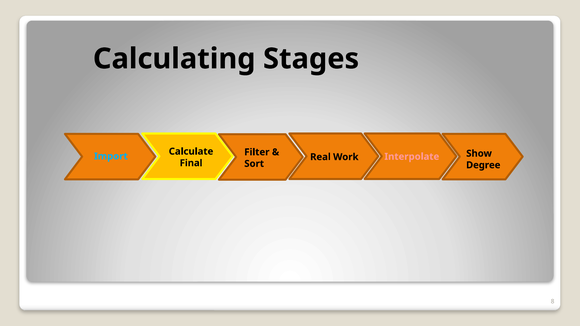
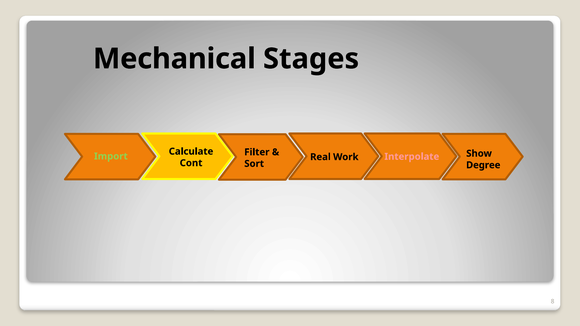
Calculating: Calculating -> Mechanical
Import colour: light blue -> light green
Final: Final -> Cont
